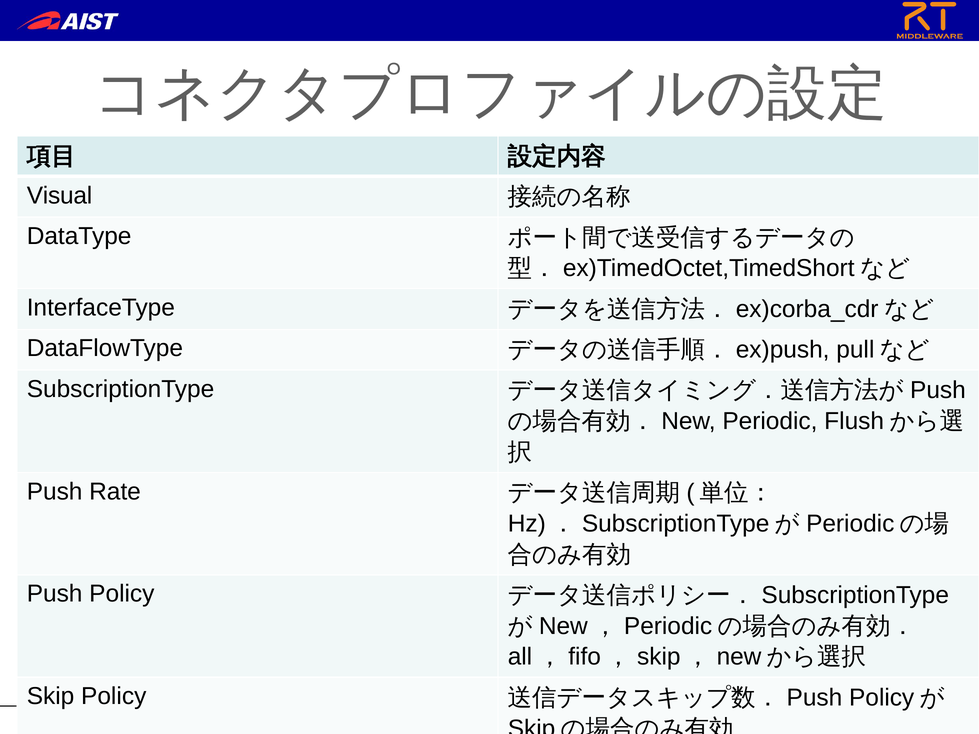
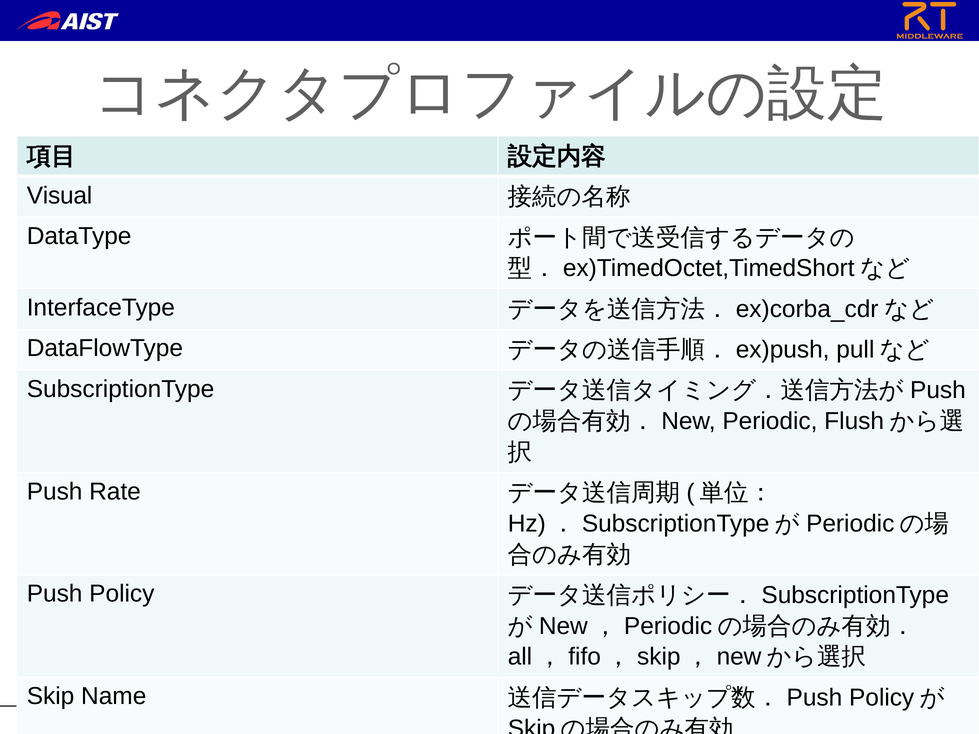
Skip Policy: Policy -> Name
